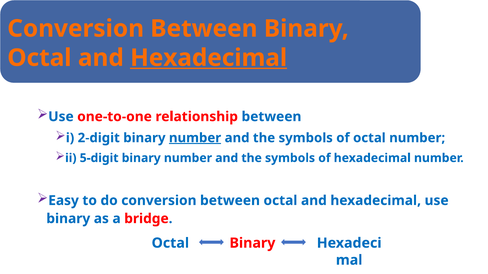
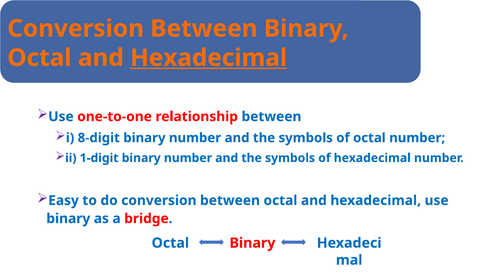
2-digit: 2-digit -> 8-digit
number at (195, 138) underline: present -> none
5-digit: 5-digit -> 1-digit
